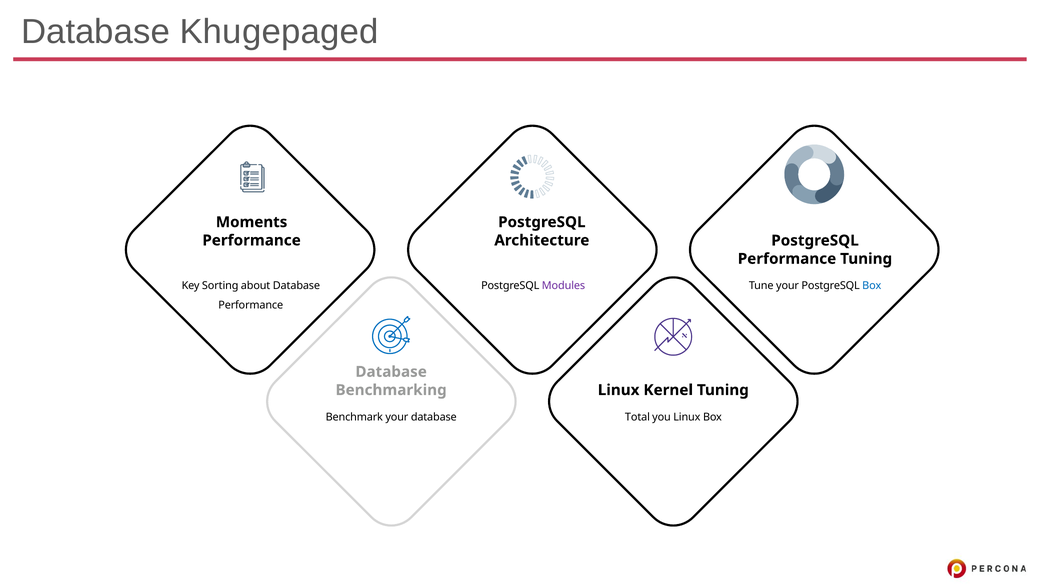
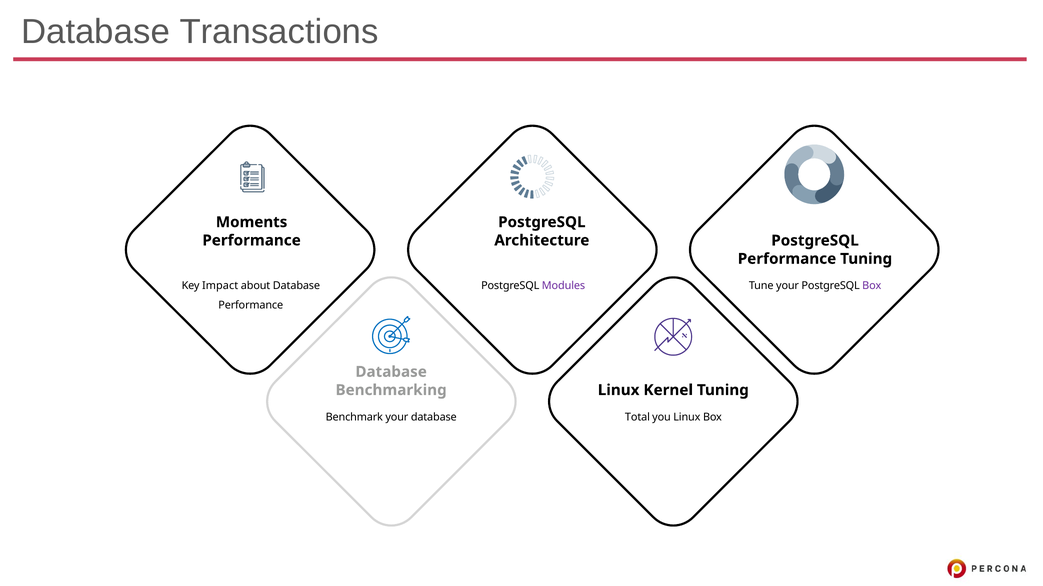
Khugepaged: Khugepaged -> Transactions
Sorting: Sorting -> Impact
Box at (872, 286) colour: blue -> purple
